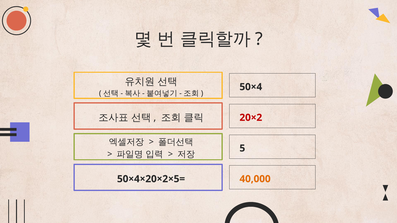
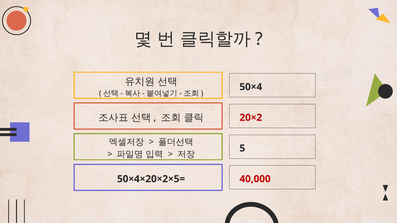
40,000 colour: orange -> red
